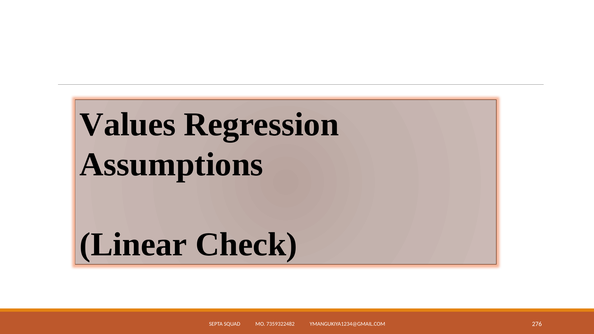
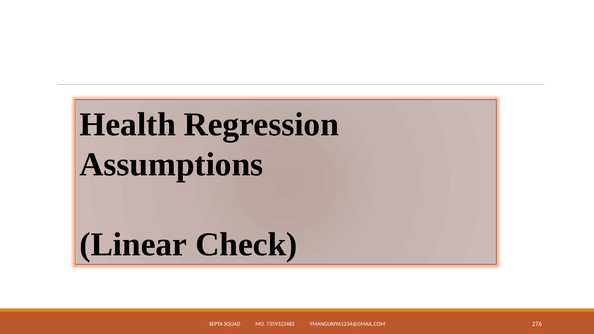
Values: Values -> Health
